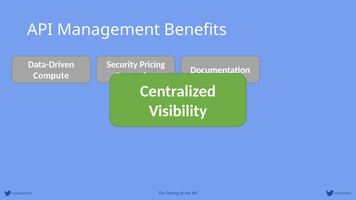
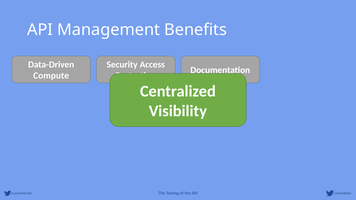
Pricing: Pricing -> Access
